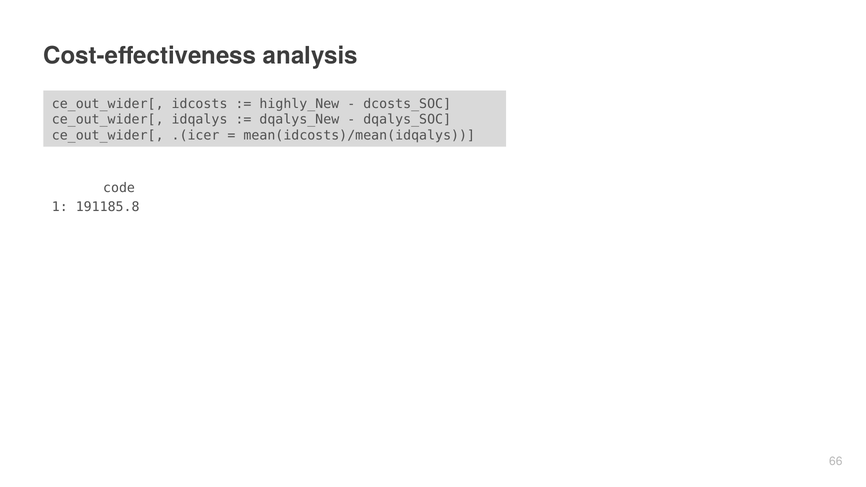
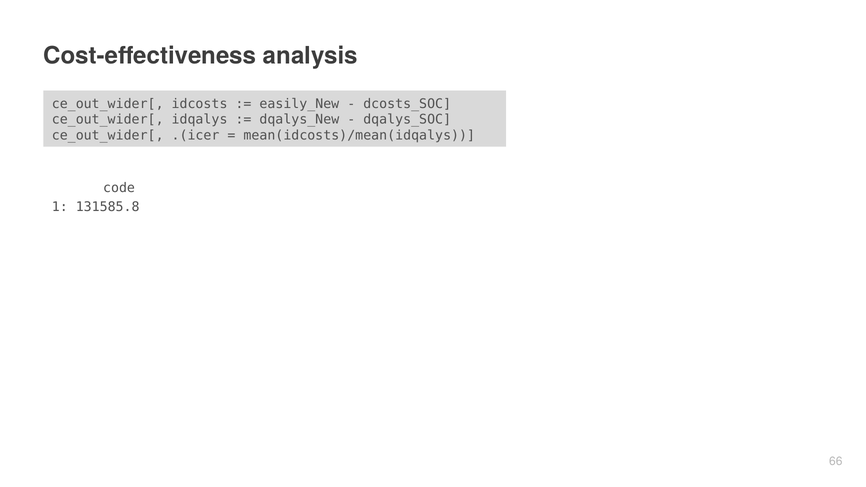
highly_New: highly_New -> easily_New
191185.8: 191185.8 -> 131585.8
